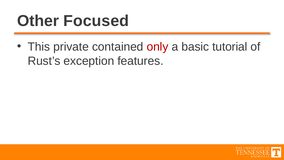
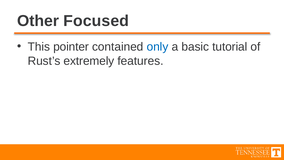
private: private -> pointer
only colour: red -> blue
exception: exception -> extremely
